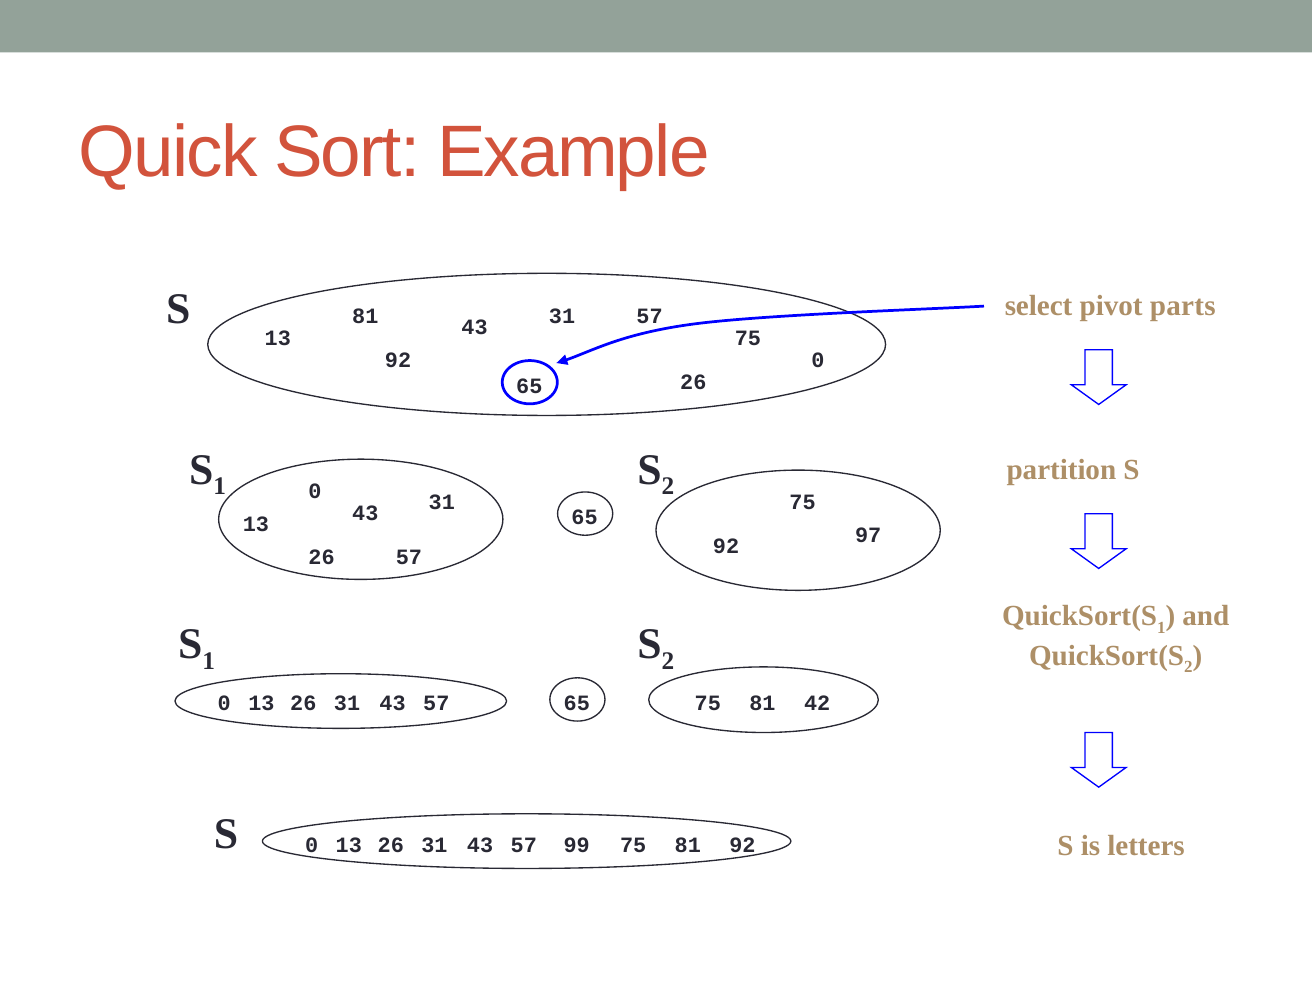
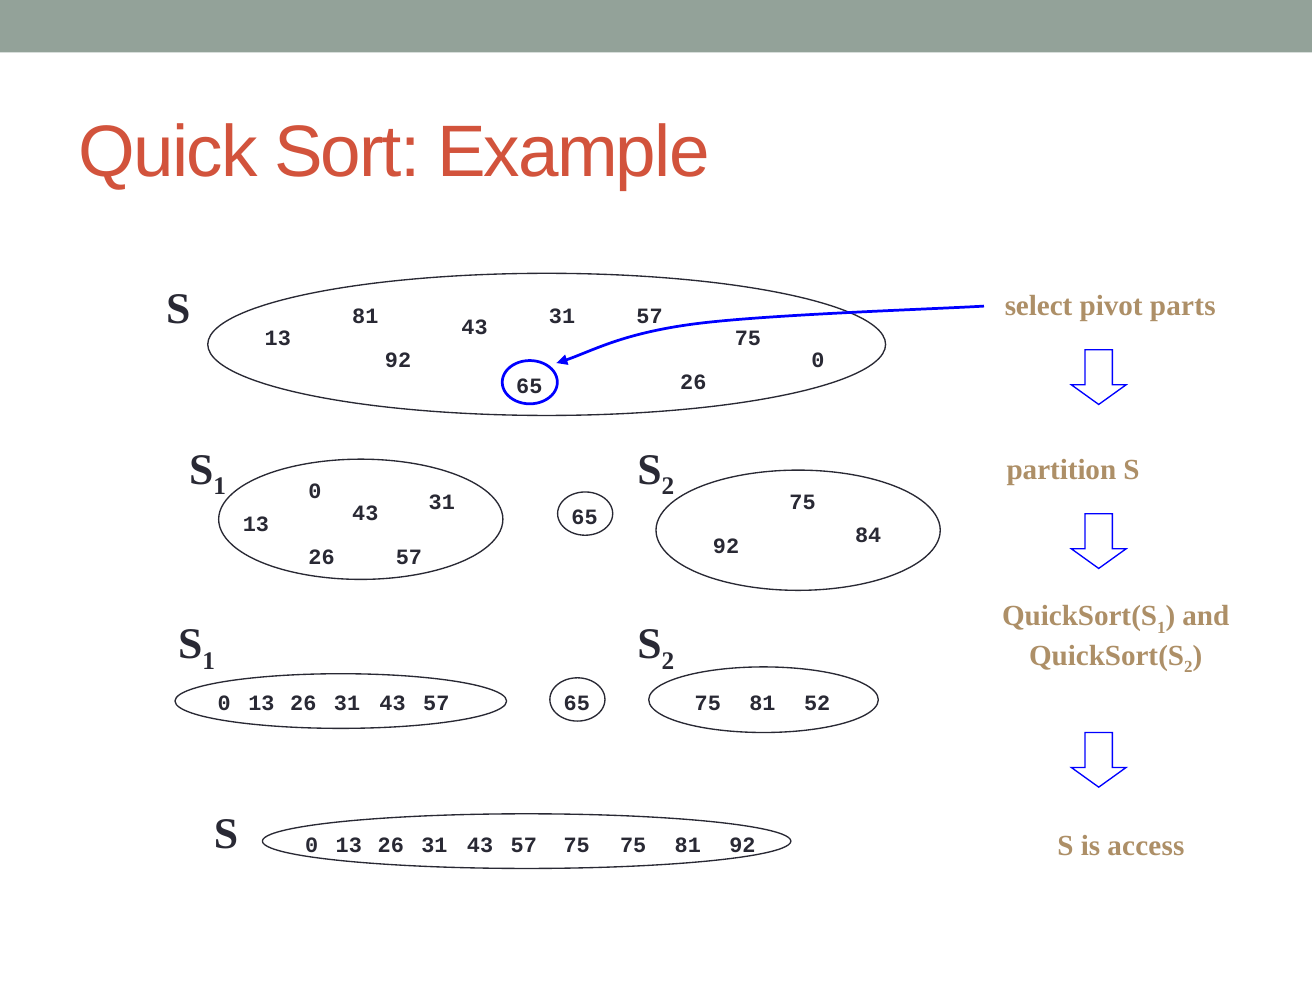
97: 97 -> 84
42: 42 -> 52
letters: letters -> access
0 99: 99 -> 75
